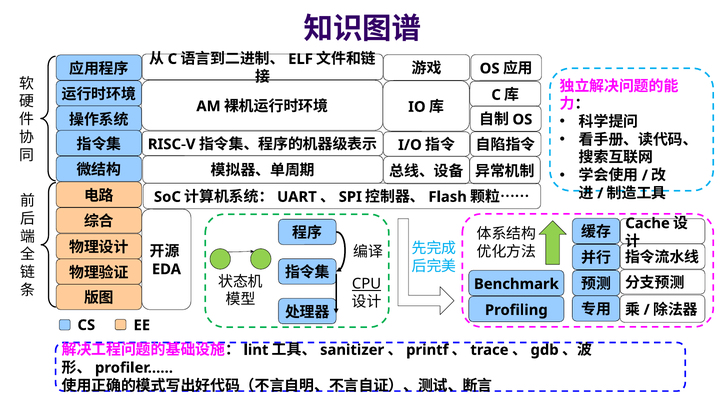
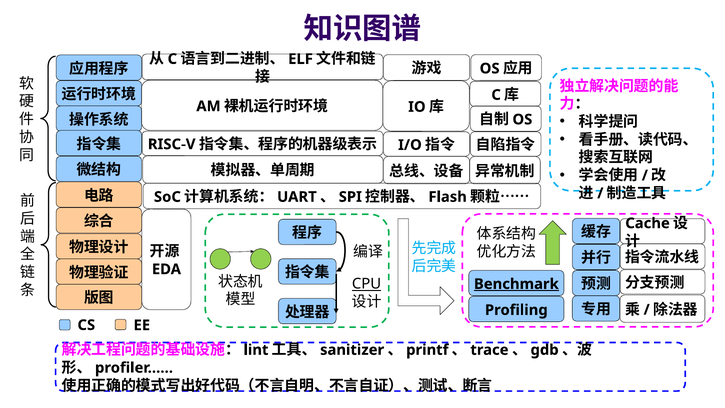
Benchmark underline: none -> present
